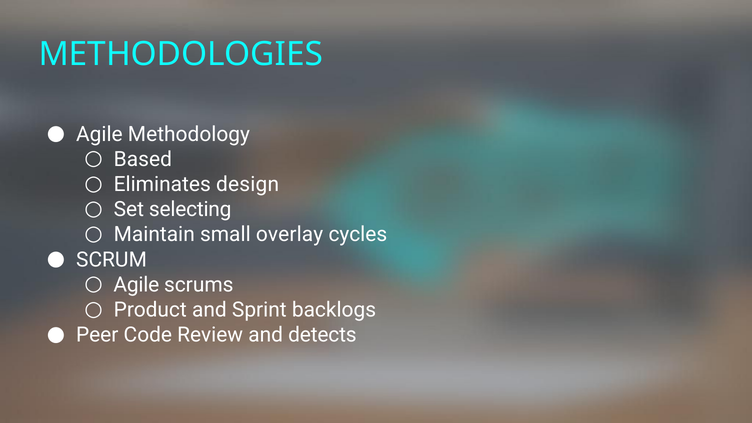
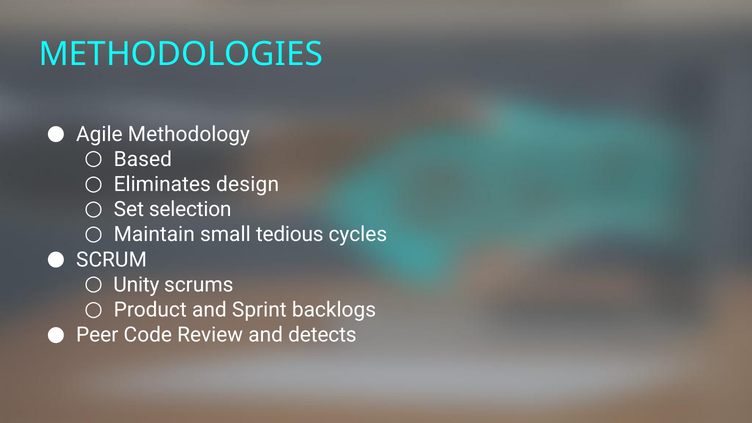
selecting: selecting -> selection
overlay: overlay -> tedious
Agile at (136, 285): Agile -> Unity
